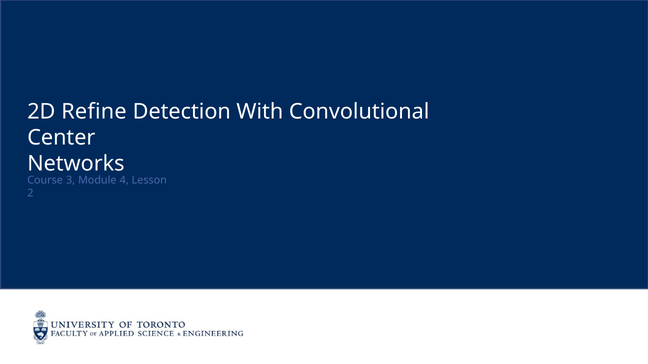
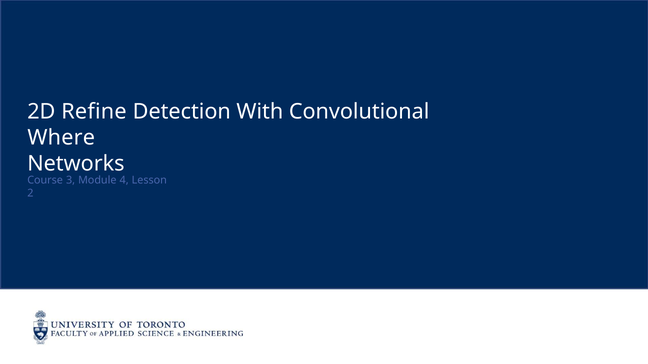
Center: Center -> Where
